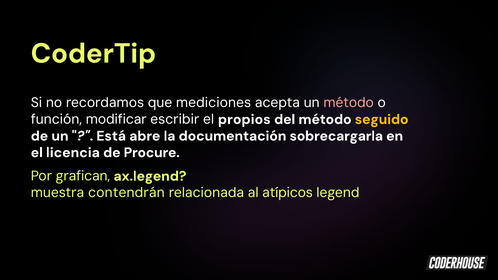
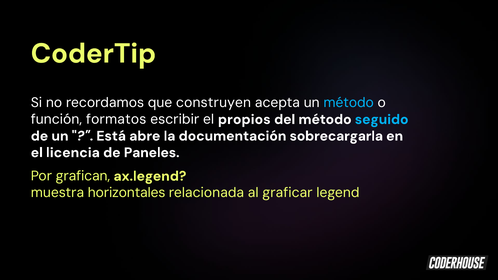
mediciones: mediciones -> construyen
método at (349, 103) colour: pink -> light blue
modificar: modificar -> formatos
seguido colour: yellow -> light blue
Procure: Procure -> Paneles
contendrán: contendrán -> horizontales
atípicos: atípicos -> graficar
